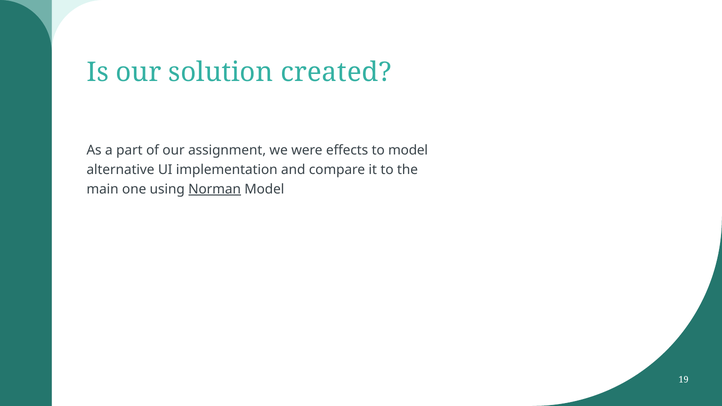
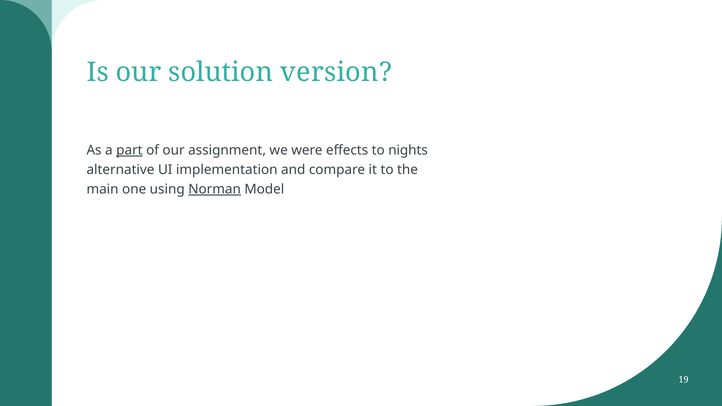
created: created -> version
part underline: none -> present
to model: model -> nights
